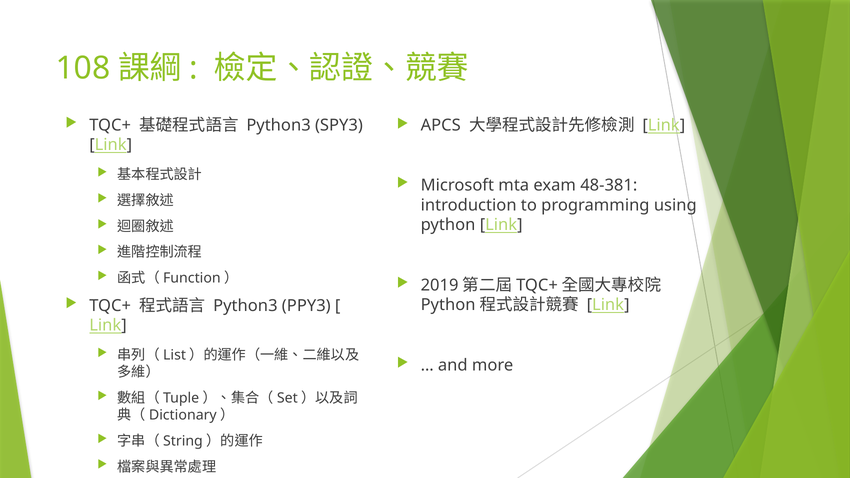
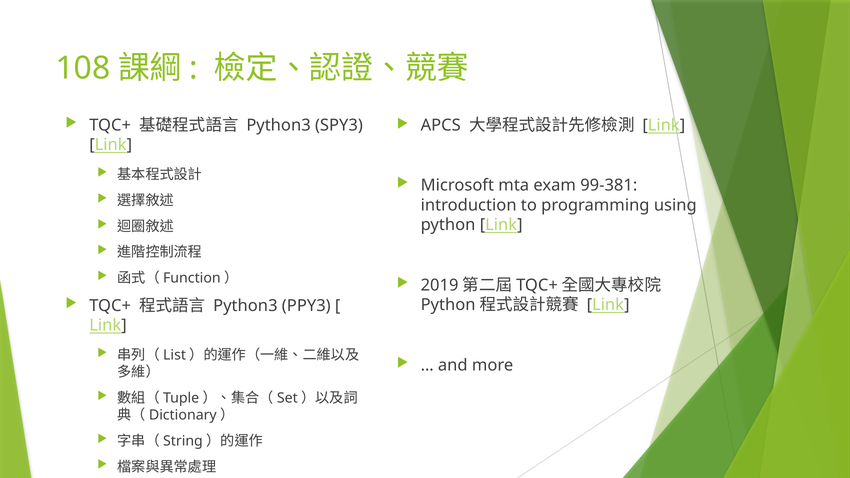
48-381: 48-381 -> 99-381
